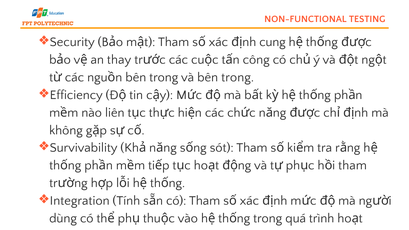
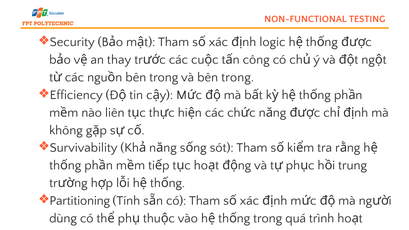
cung: cung -> logic
tham at (352, 165): tham -> trung
Integration: Integration -> Partitioning
